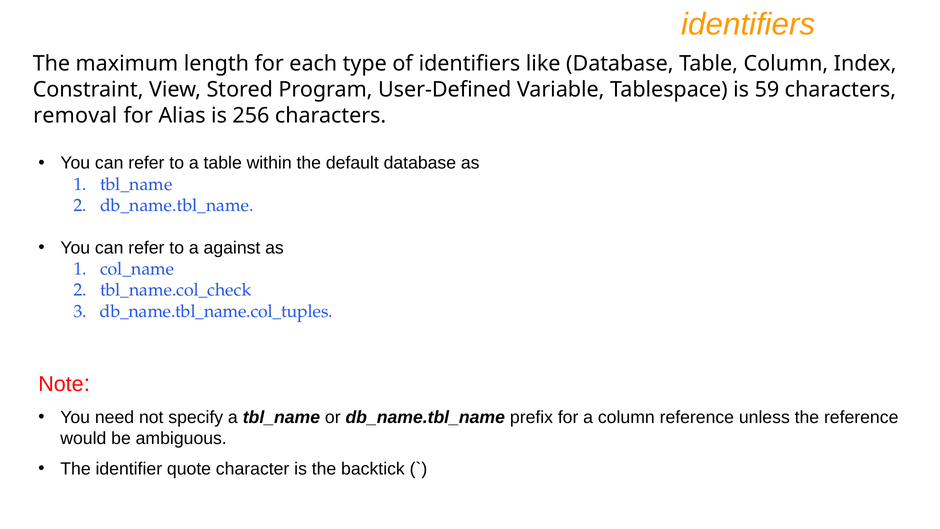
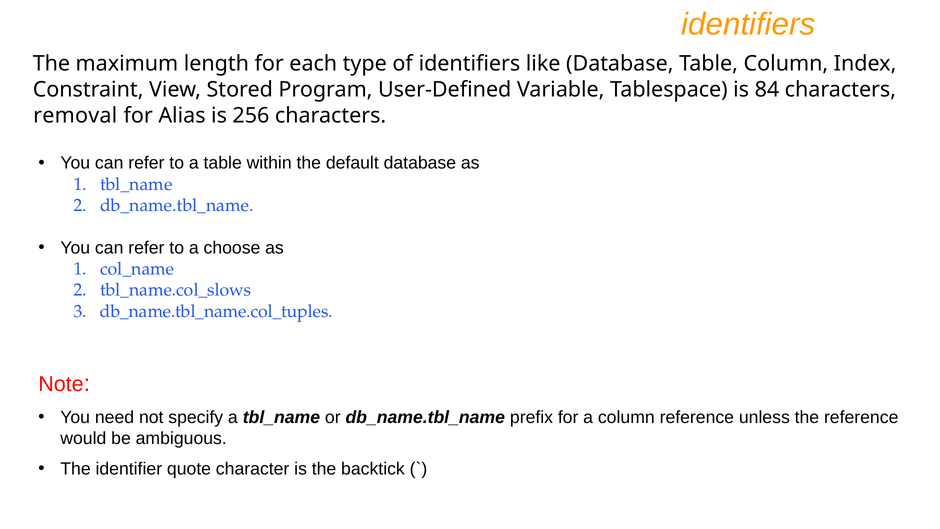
59: 59 -> 84
against: against -> choose
tbl_name.col_check: tbl_name.col_check -> tbl_name.col_slows
